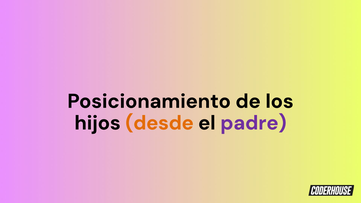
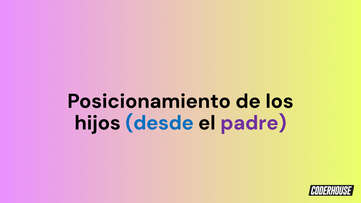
desde colour: orange -> blue
